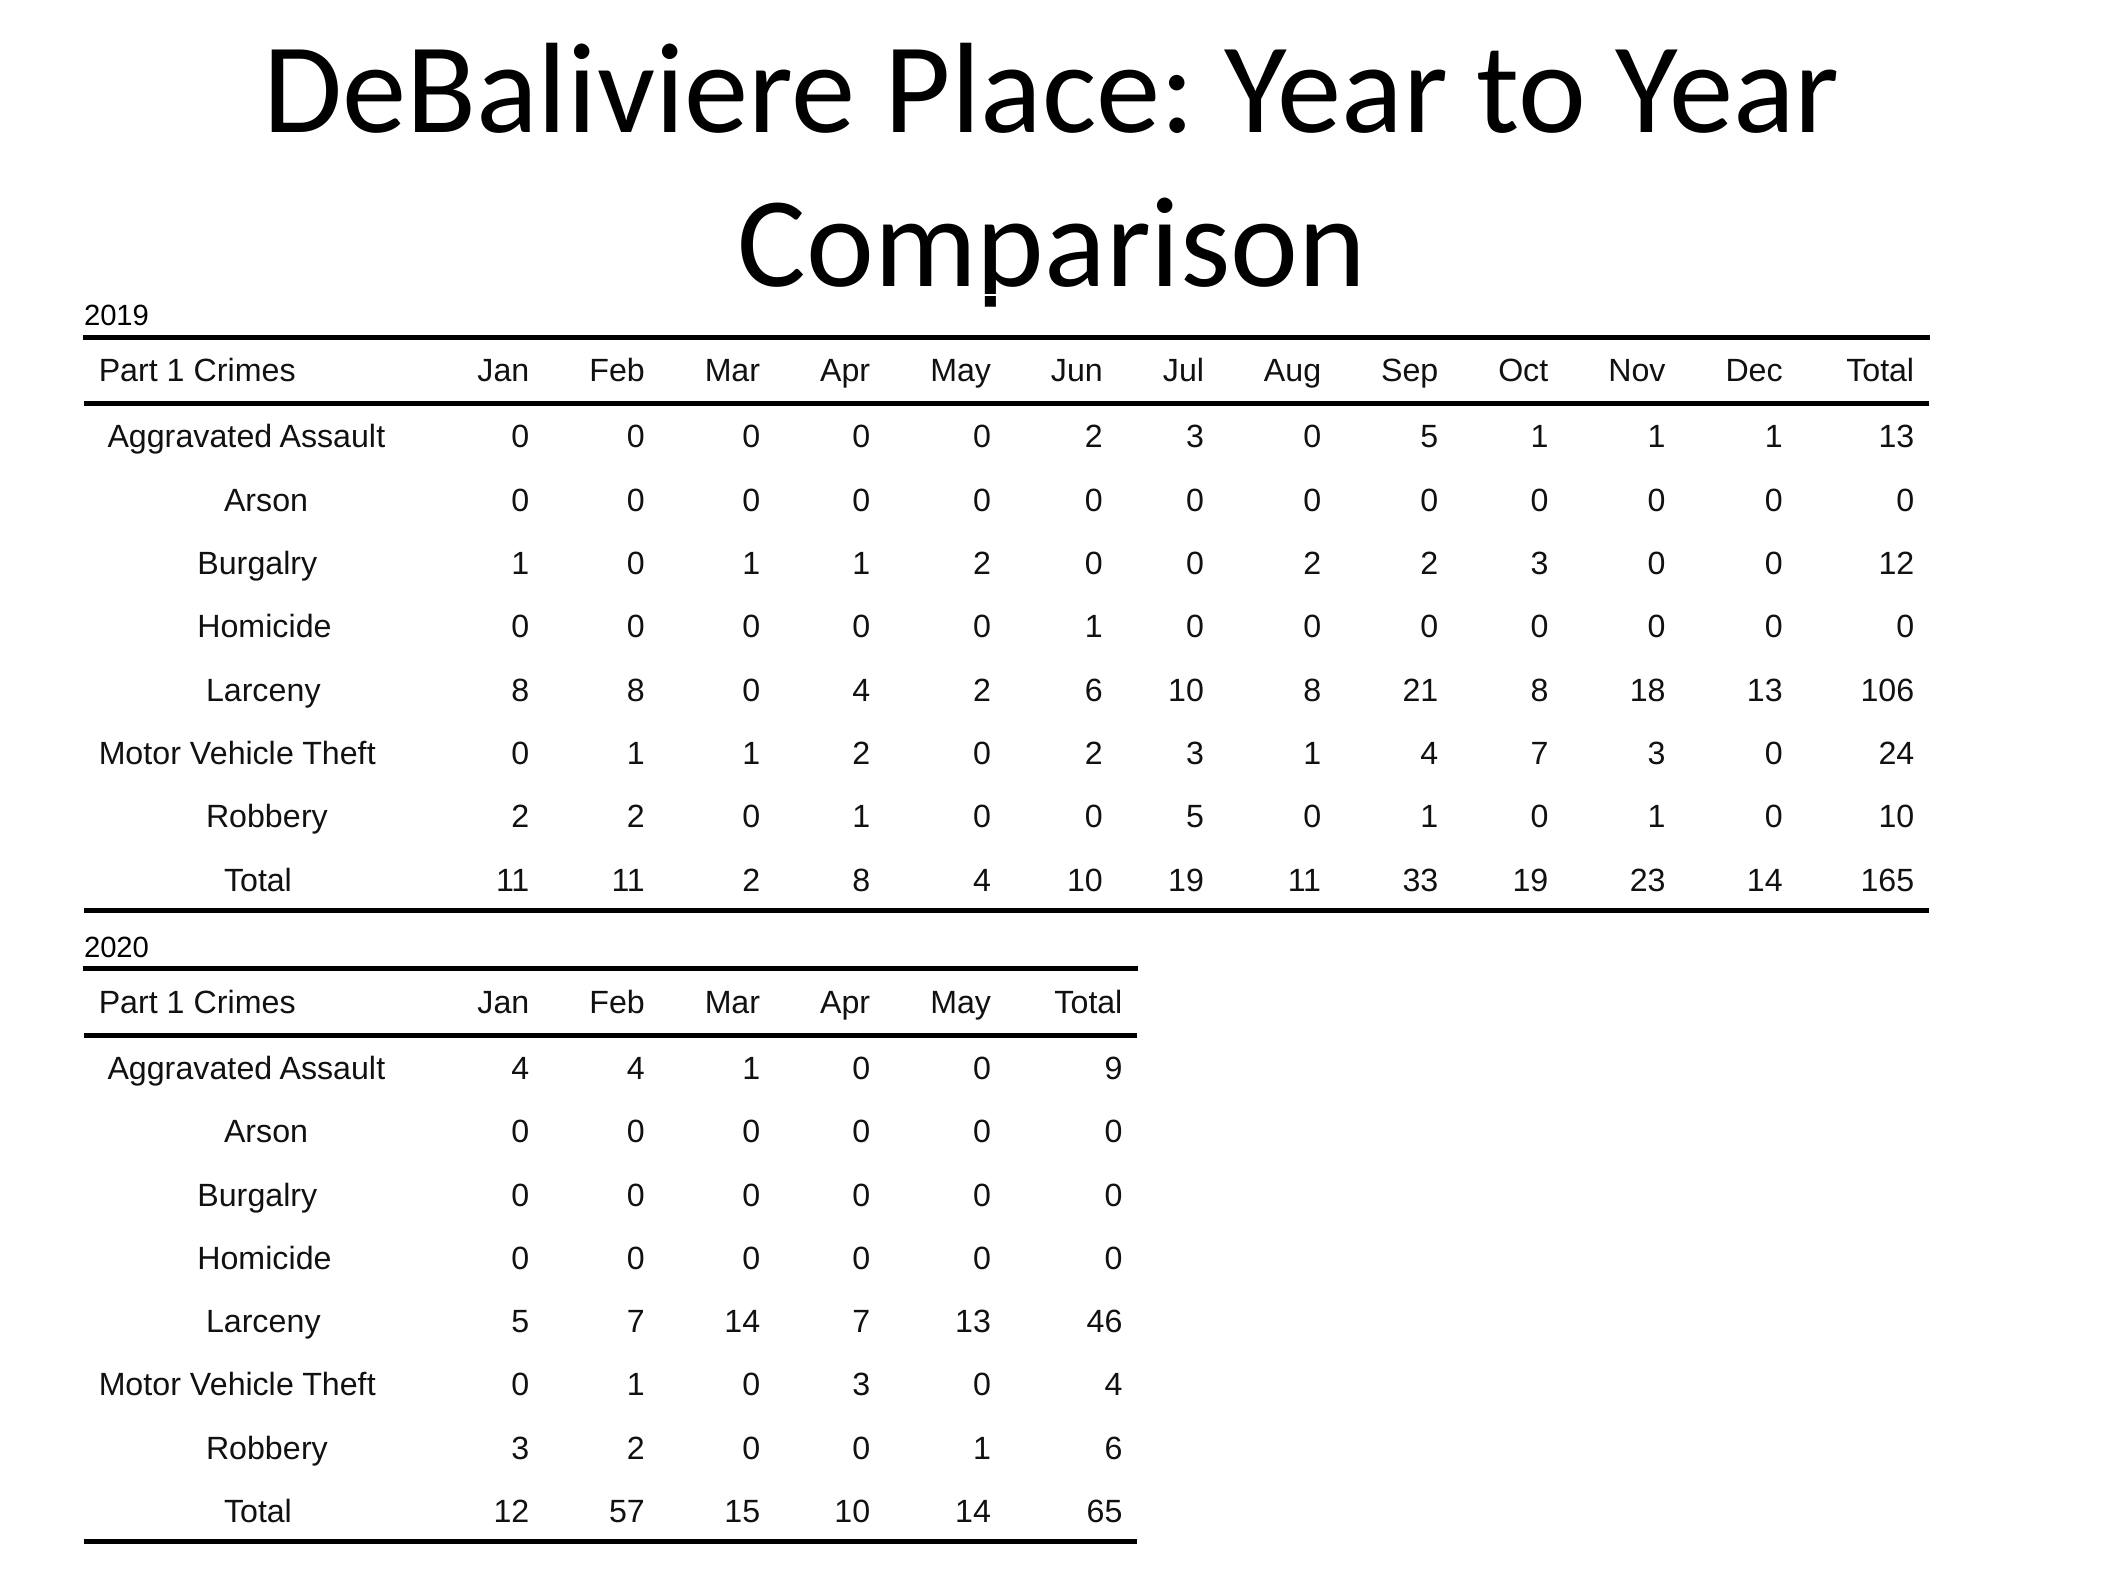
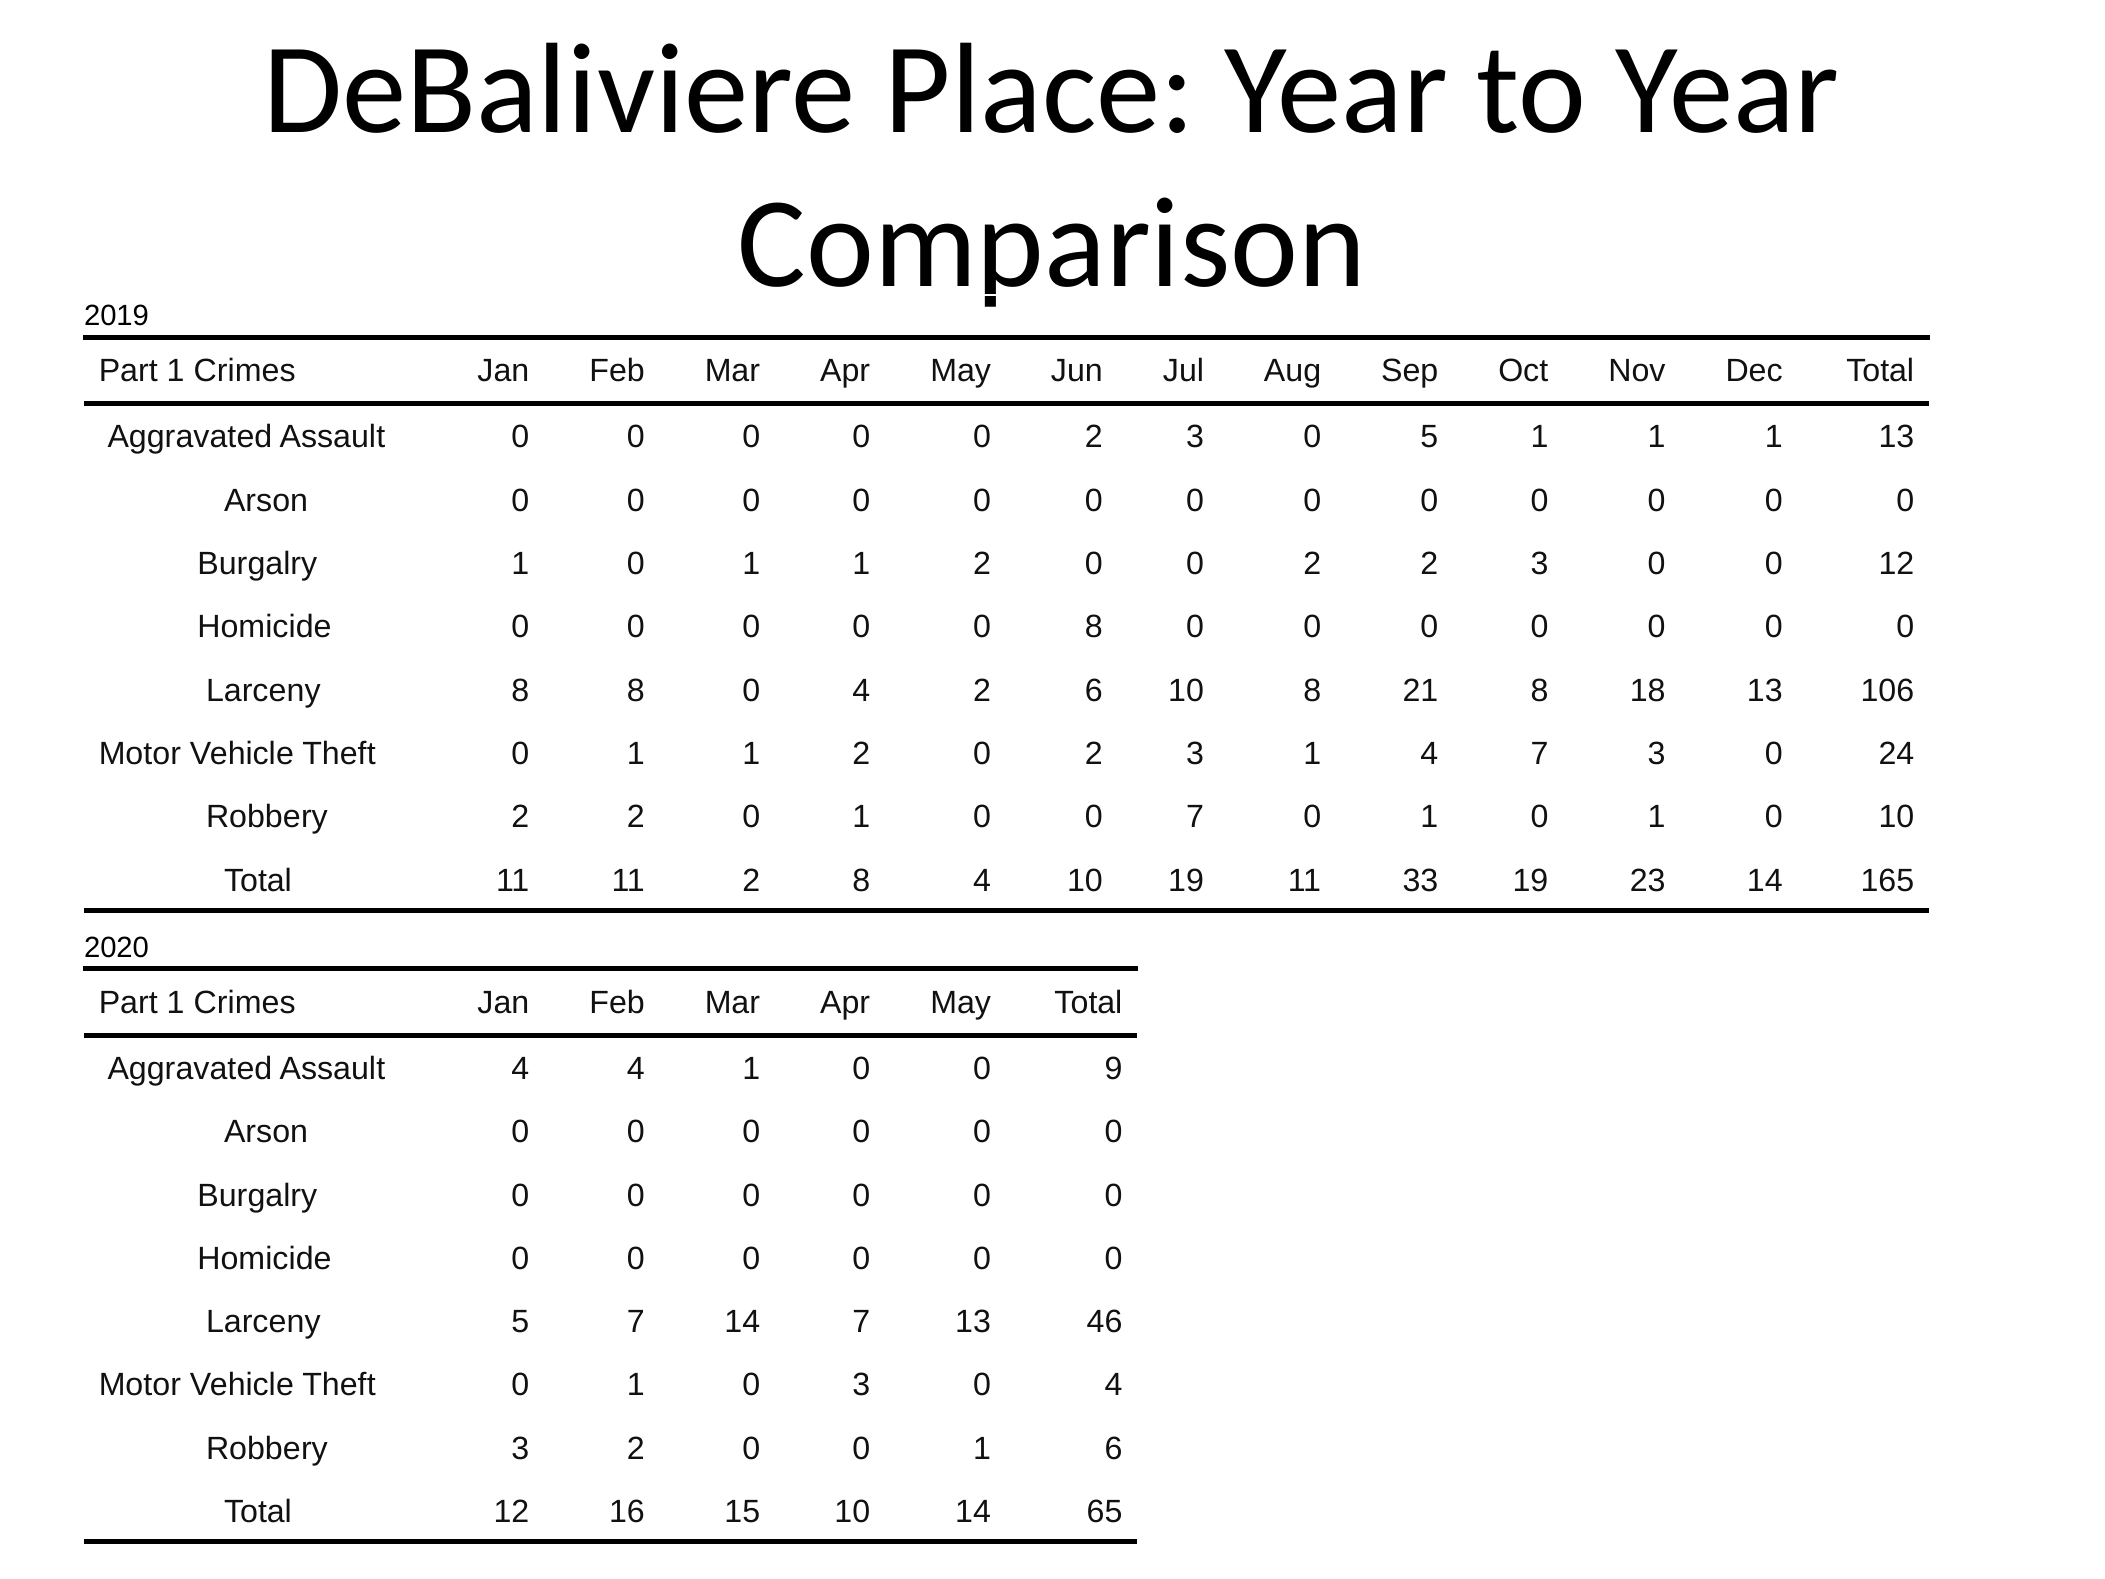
0 0 0 1: 1 -> 8
0 0 5: 5 -> 7
57: 57 -> 16
